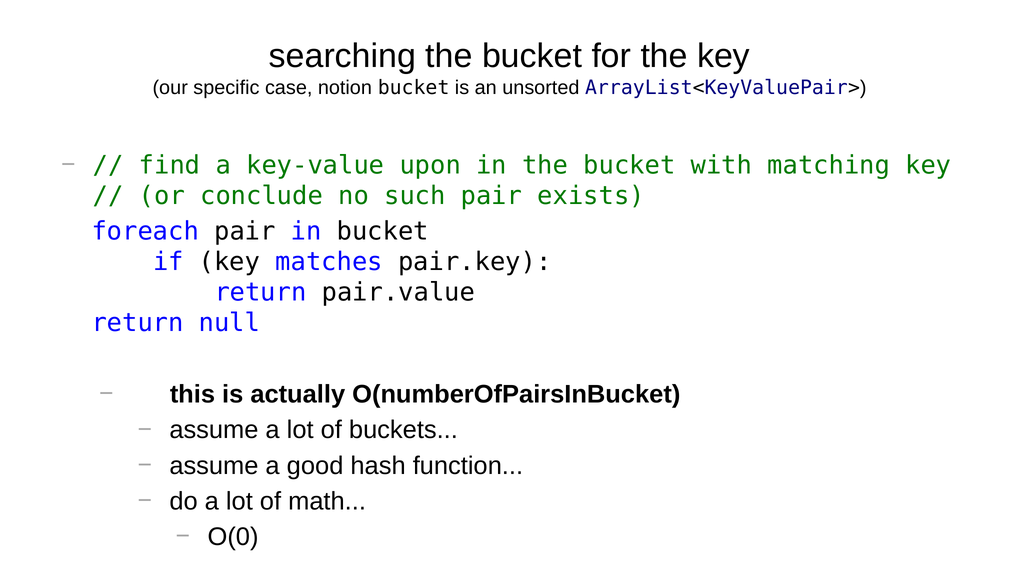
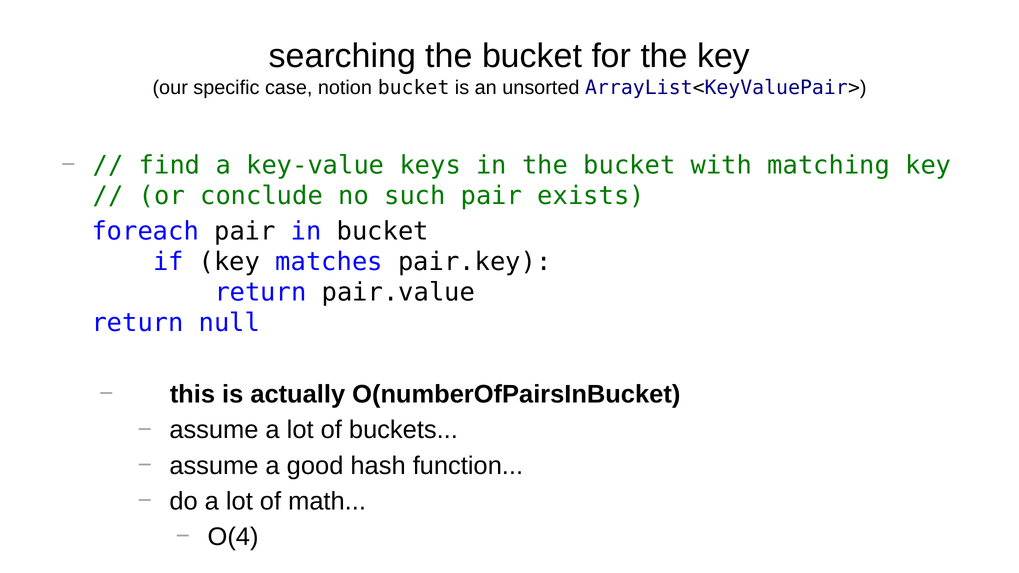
upon: upon -> keys
O(0: O(0 -> O(4
